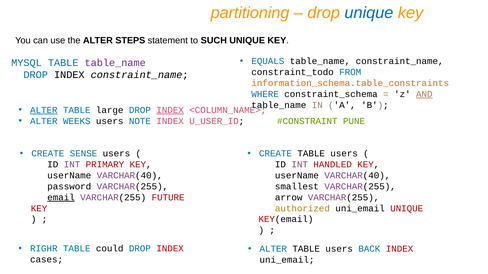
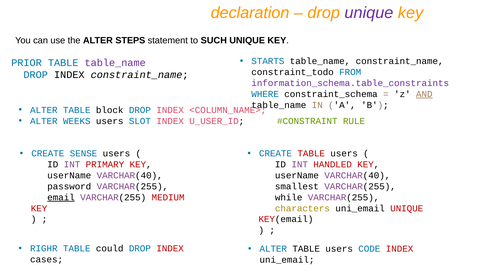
partitioning: partitioning -> declaration
unique at (369, 13) colour: blue -> purple
EQUALS: EQUALS -> STARTS
MYSQL: MYSQL -> PRIOR
information_schema.table_constraints colour: orange -> purple
ALTER at (44, 110) underline: present -> none
large: large -> block
INDEX at (170, 110) underline: present -> none
NOTE: NOTE -> SLOT
PUNE: PUNE -> RULE
TABLE at (311, 154) colour: black -> red
FUTURE: FUTURE -> MEDIUM
arrow: arrow -> while
authorized: authorized -> characters
BACK: BACK -> CODE
